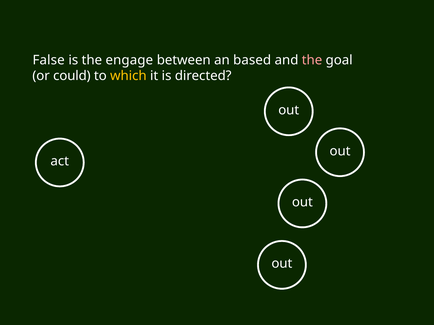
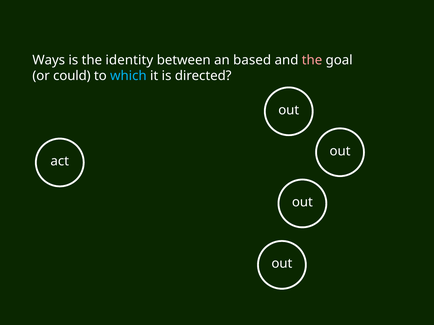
False: False -> Ways
engage: engage -> identity
which colour: yellow -> light blue
